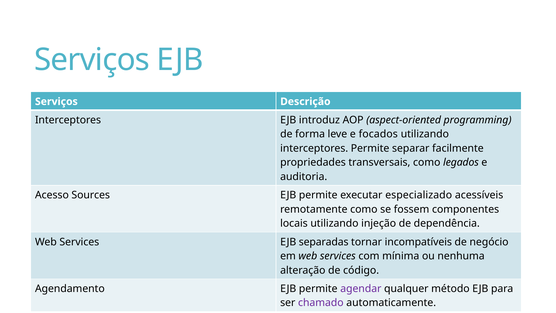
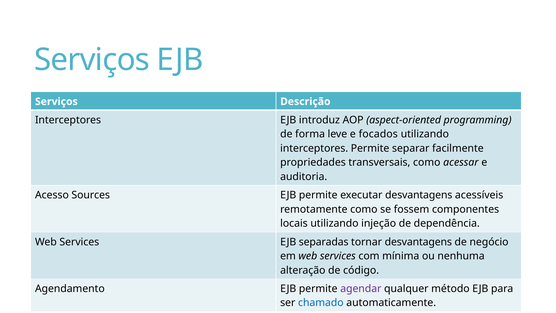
legados: legados -> acessar
executar especializado: especializado -> desvantagens
tornar incompatíveis: incompatíveis -> desvantagens
chamado colour: purple -> blue
